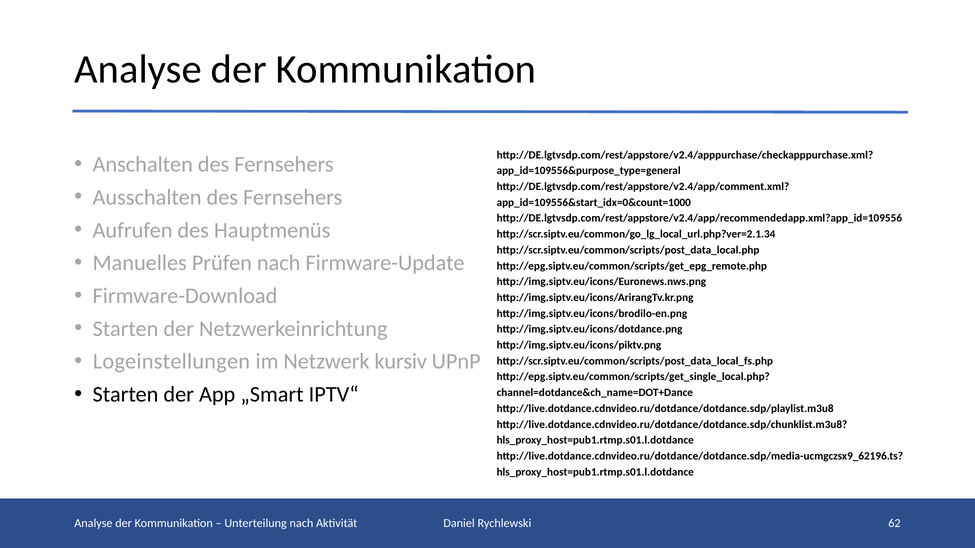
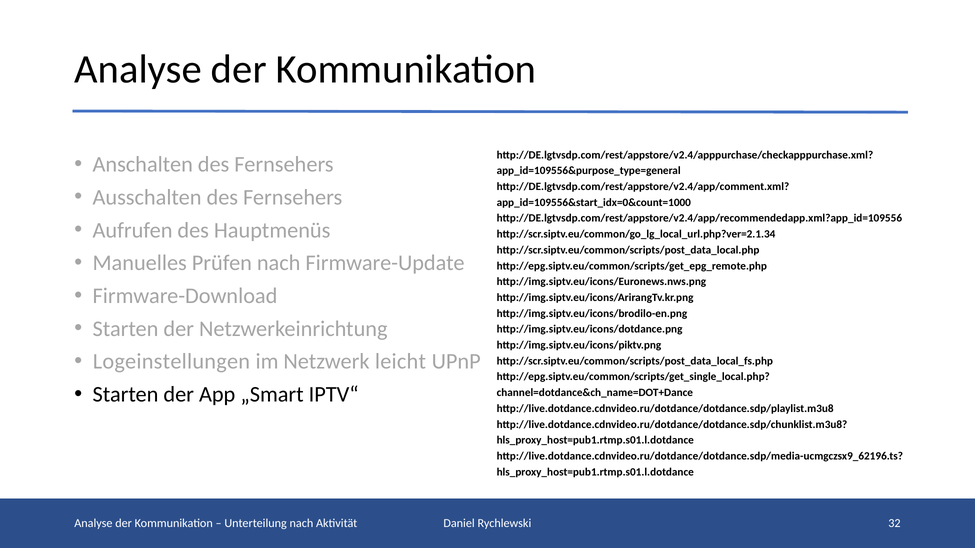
kursiv: kursiv -> leicht
62: 62 -> 32
